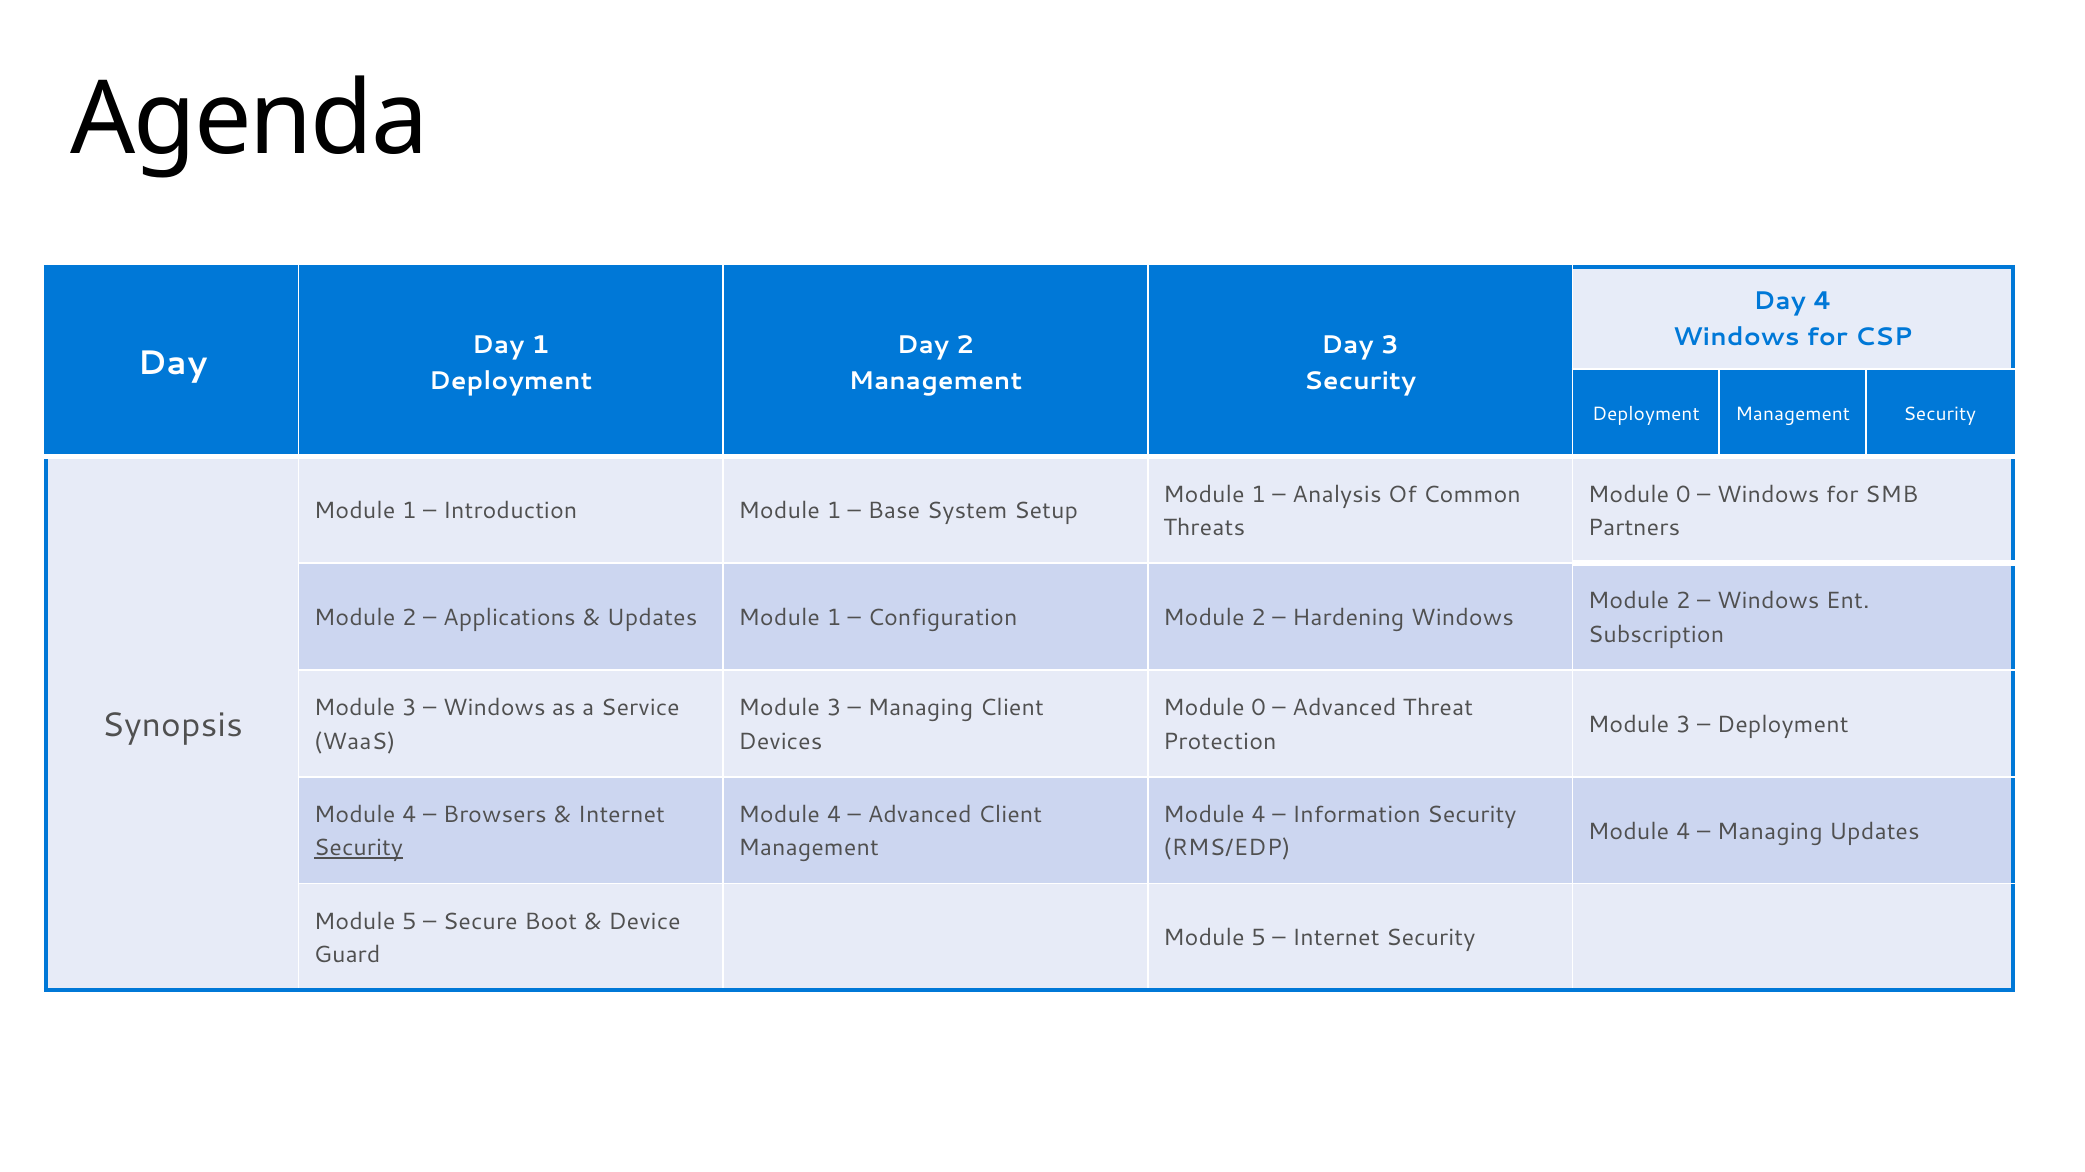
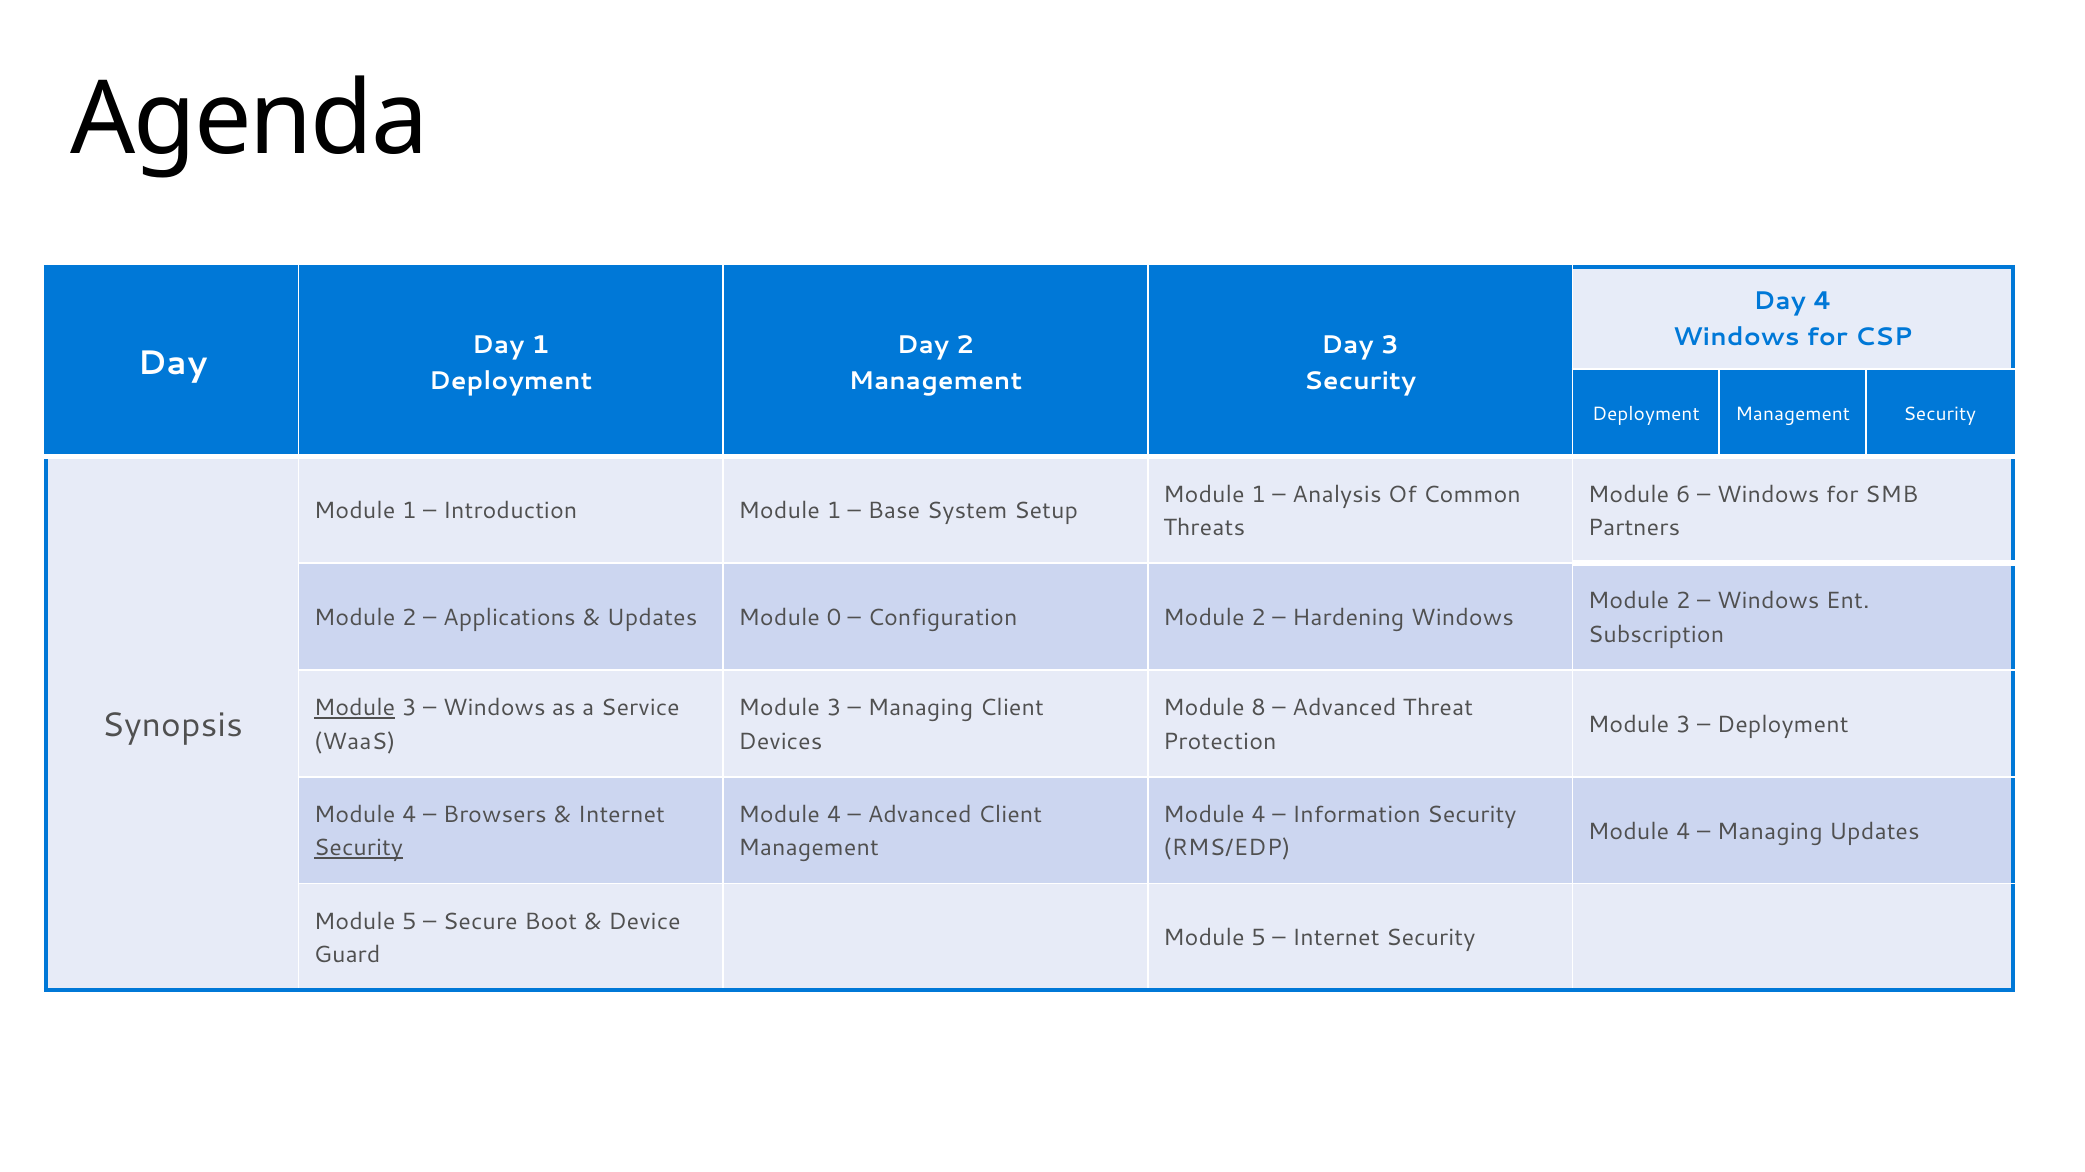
0 at (1683, 495): 0 -> 6
Updates Module 1: 1 -> 0
Module at (355, 708) underline: none -> present
0 at (1259, 708): 0 -> 8
